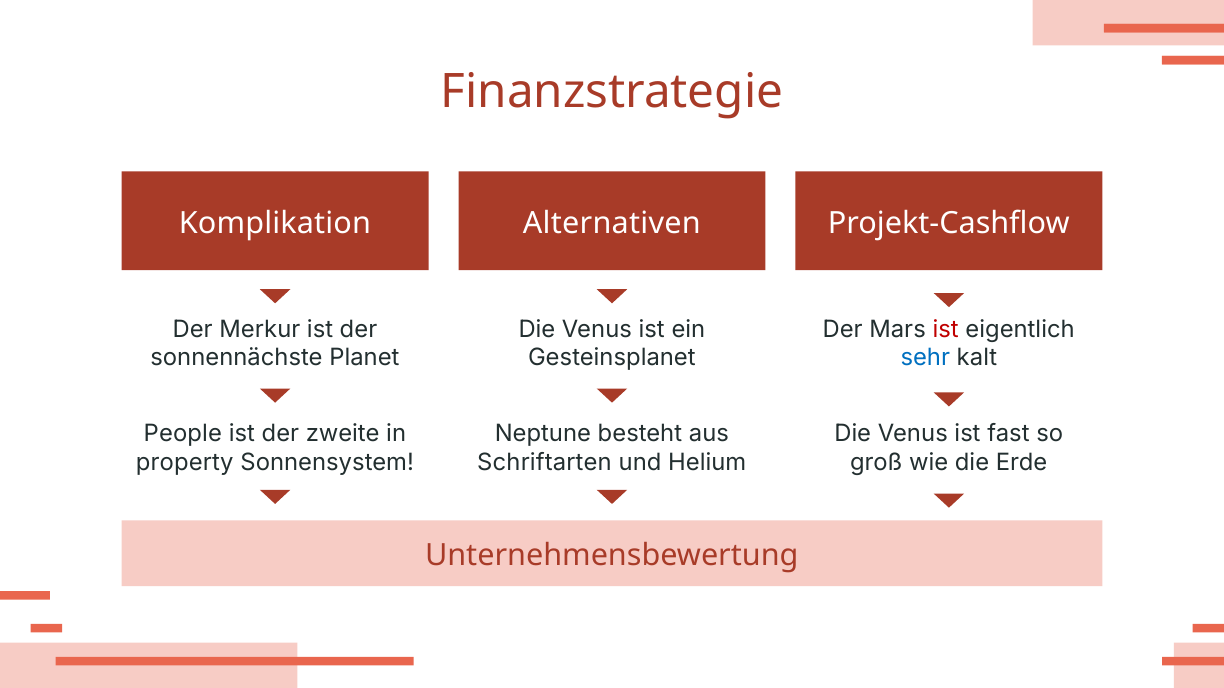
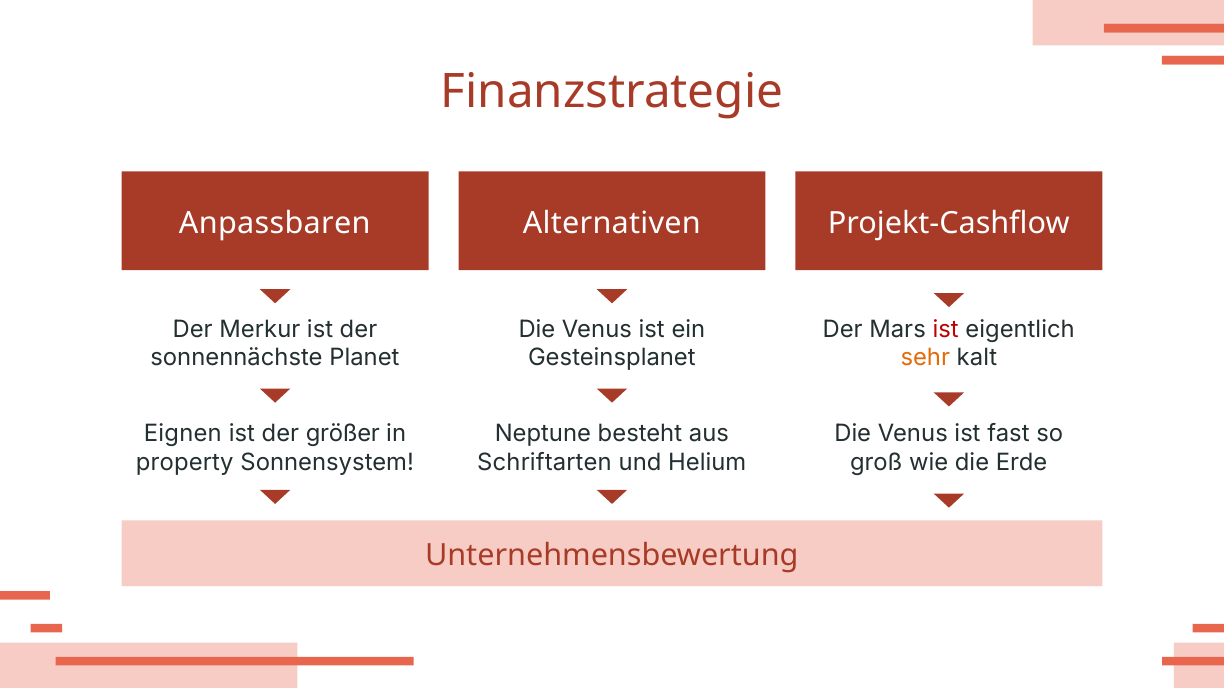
Komplikation: Komplikation -> Anpassbaren
sehr colour: blue -> orange
People: People -> Eignen
zweite: zweite -> größer
